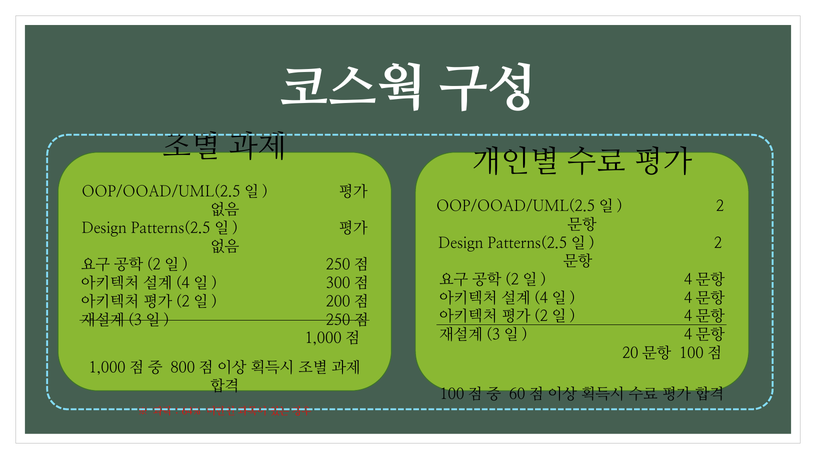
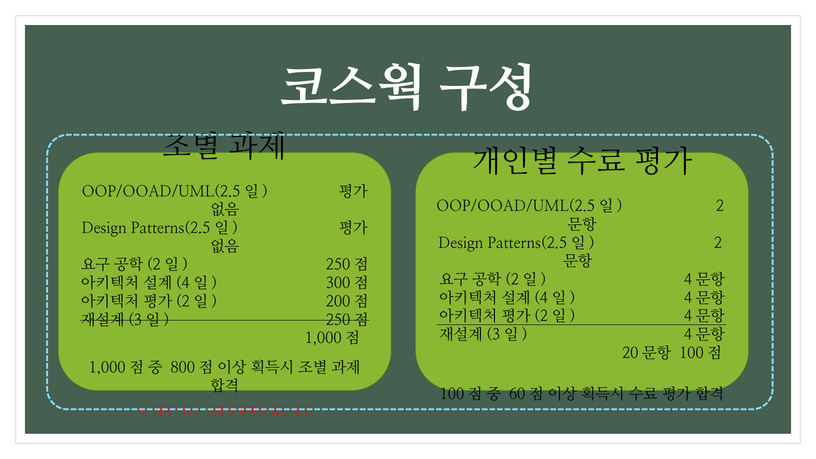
64%: 64% -> 10%
